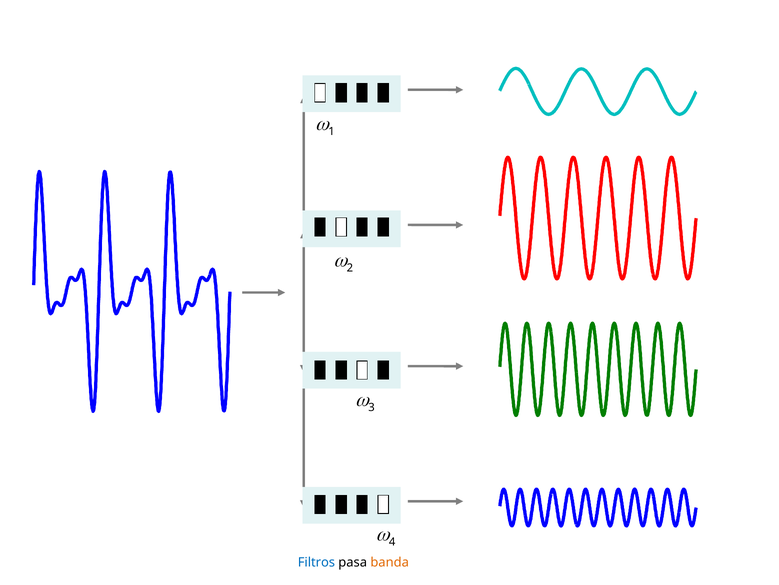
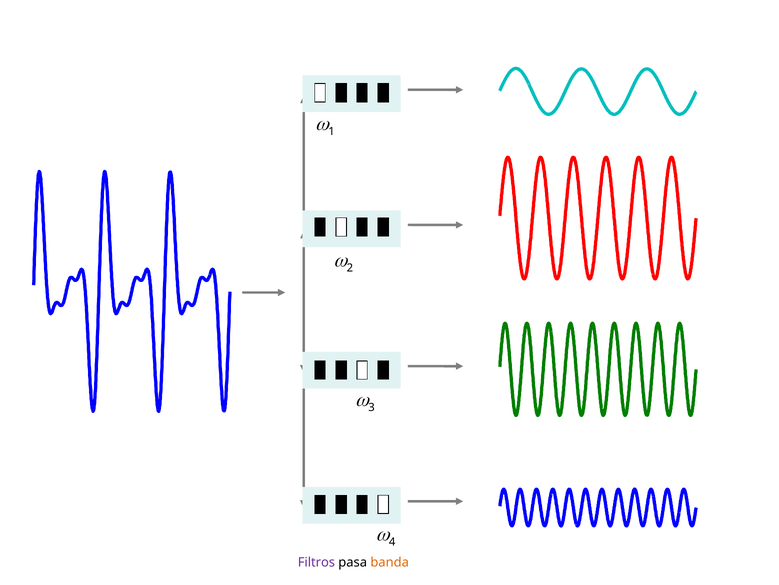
Filtros colour: blue -> purple
